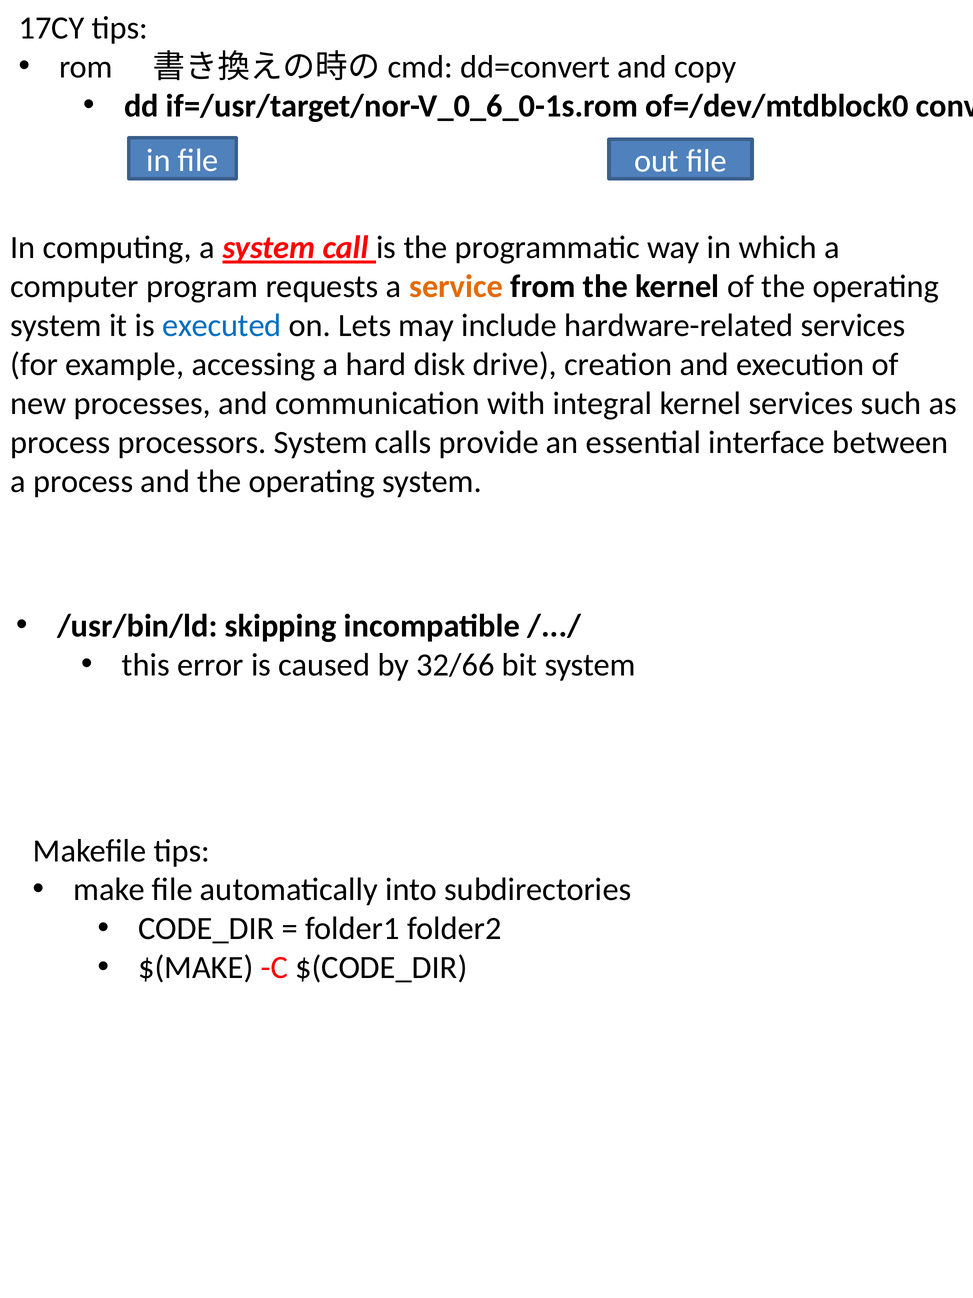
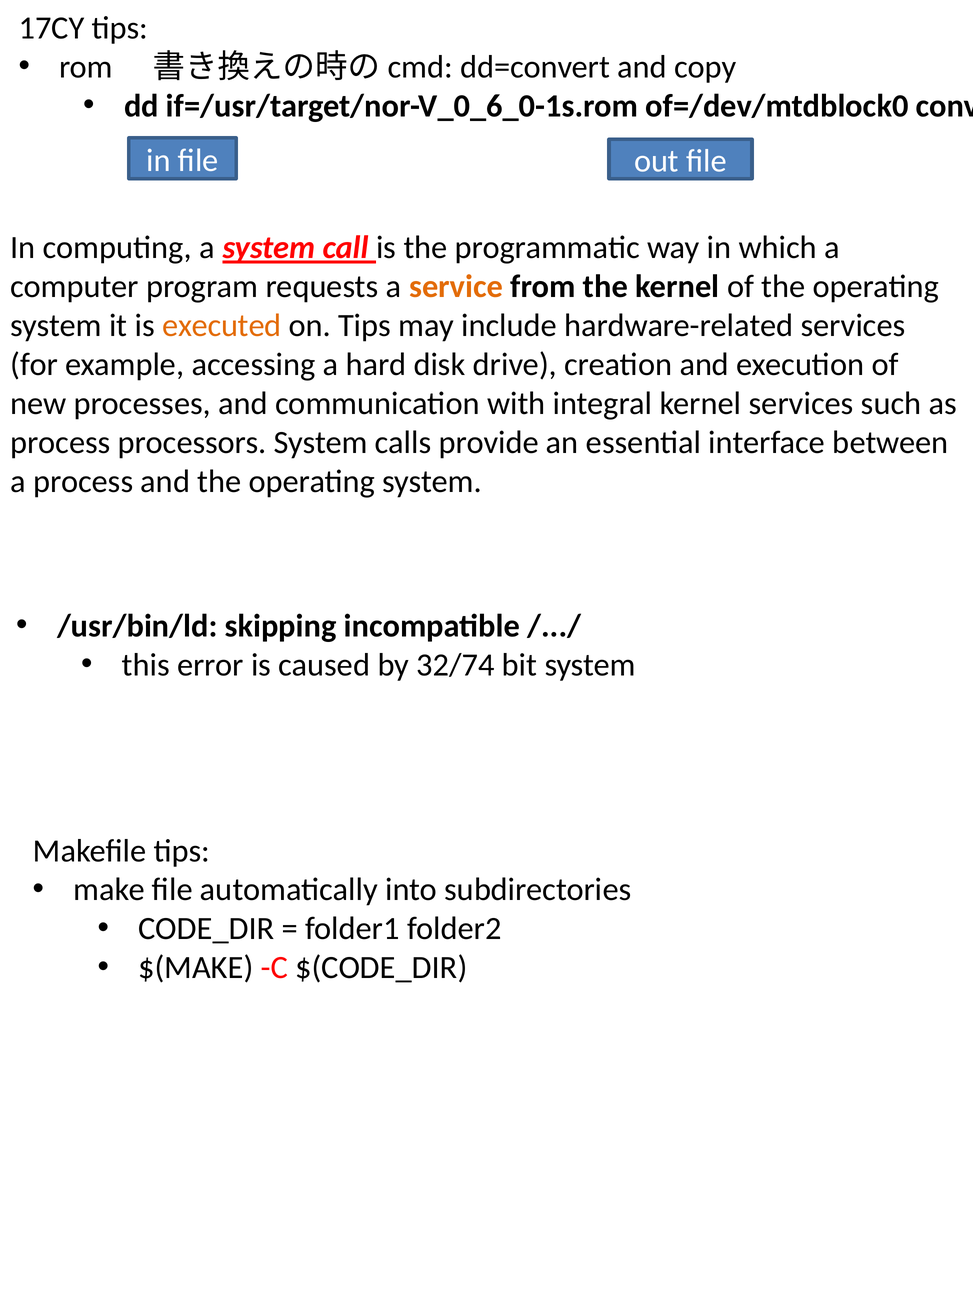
executed colour: blue -> orange
on Lets: Lets -> Tips
32/66: 32/66 -> 32/74
